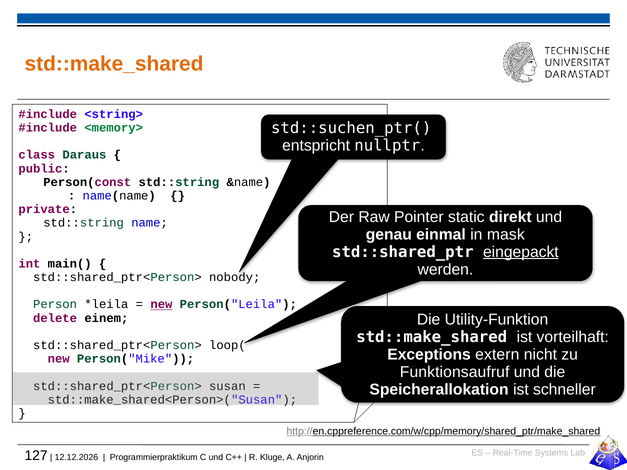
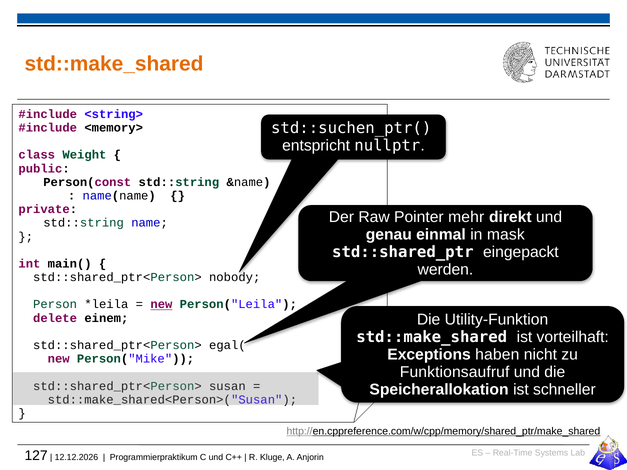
<memory> colour: green -> black
Daraus: Daraus -> Weight
static: static -> mehr
eingepackt underline: present -> none
loop(: loop( -> egal(
extern: extern -> haben
